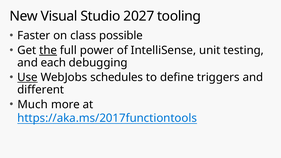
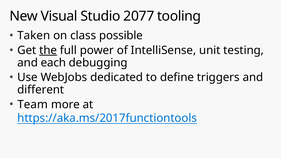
2027: 2027 -> 2077
Faster: Faster -> Taken
Use underline: present -> none
schedules: schedules -> dedicated
Much: Much -> Team
